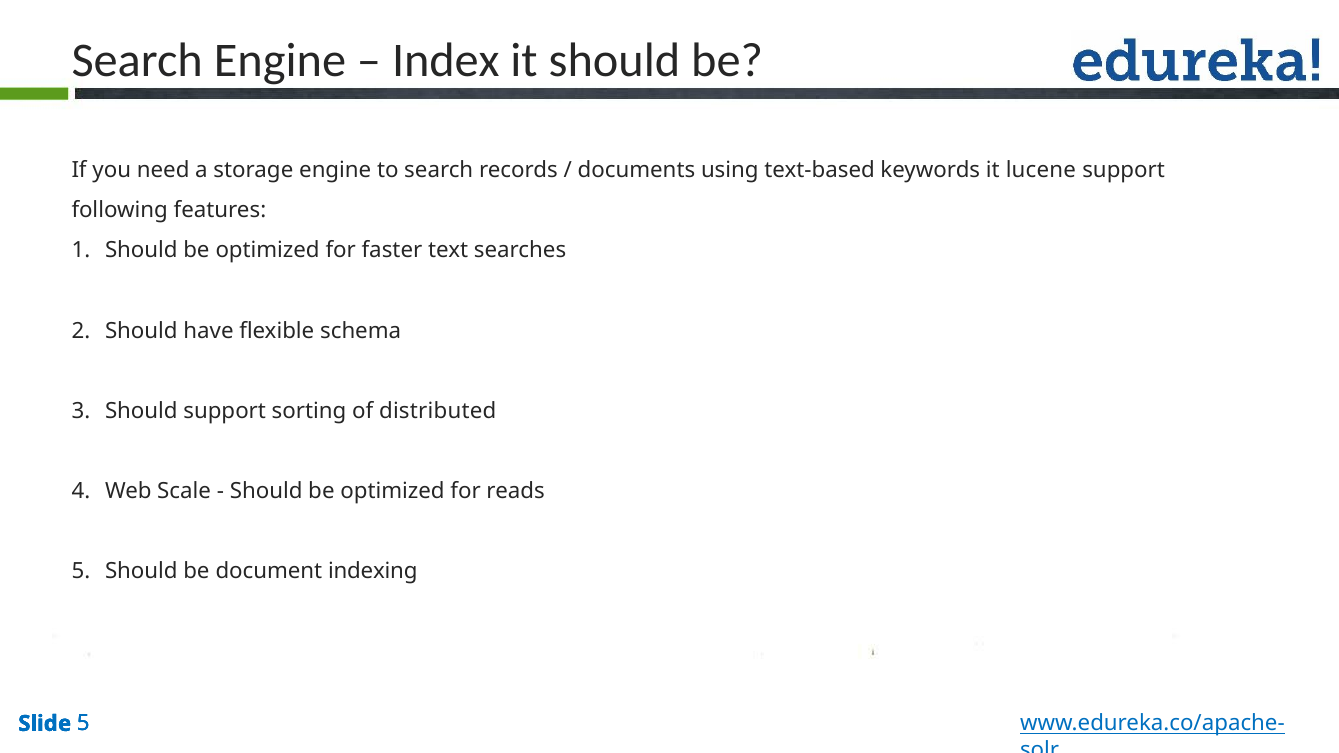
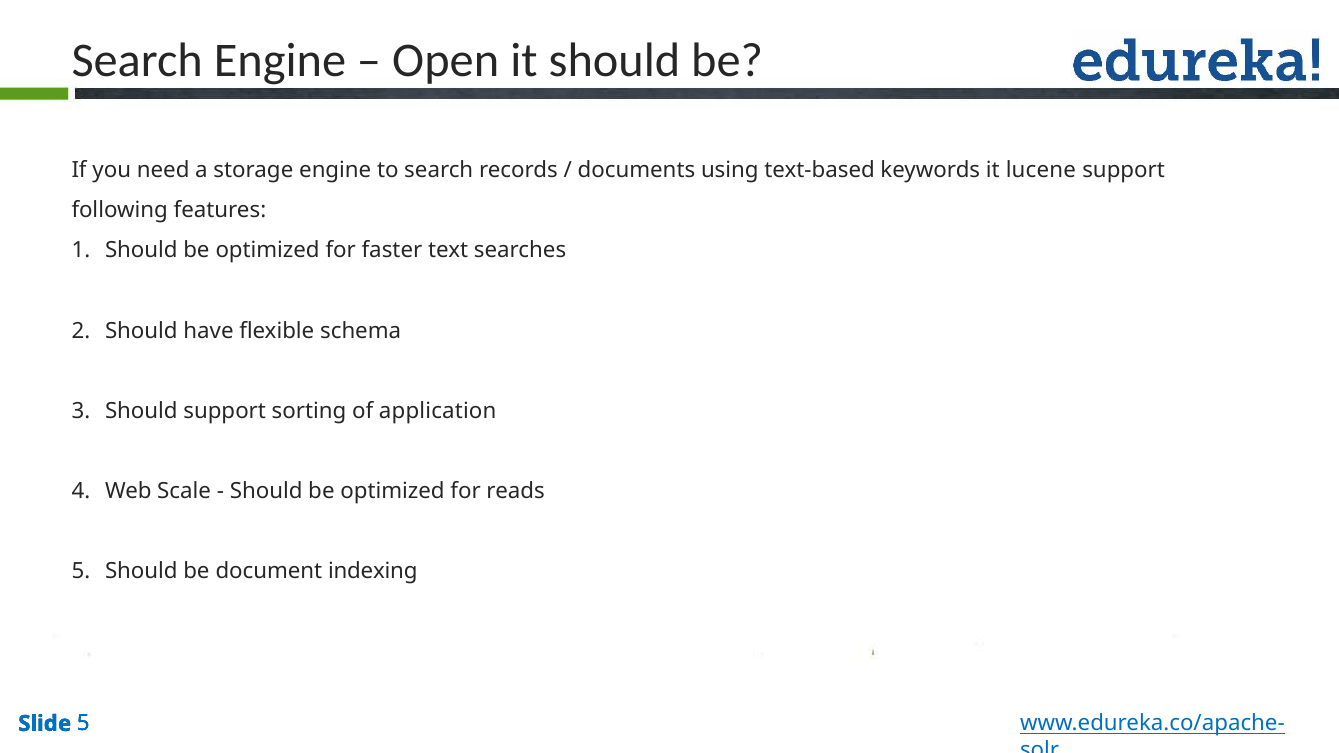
Index: Index -> Open
distributed: distributed -> application
